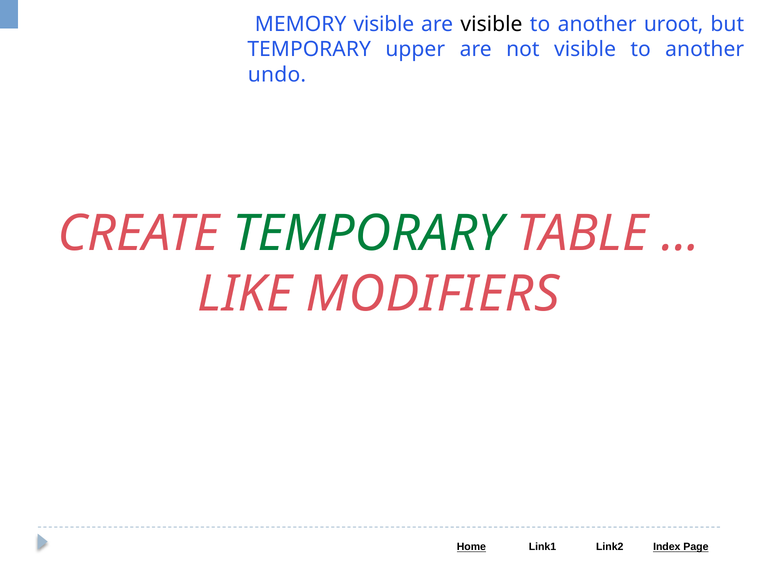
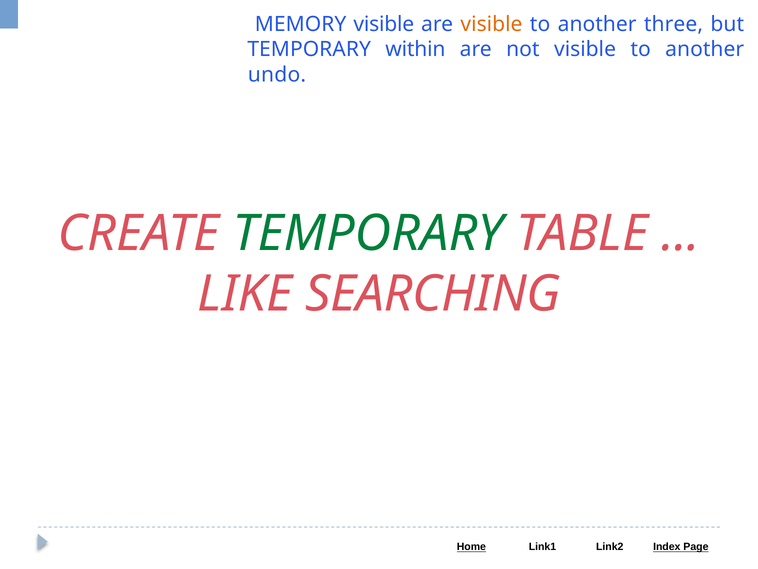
visible at (491, 24) colour: black -> orange
uroot: uroot -> three
upper: upper -> within
MODIFIERS: MODIFIERS -> SEARCHING
